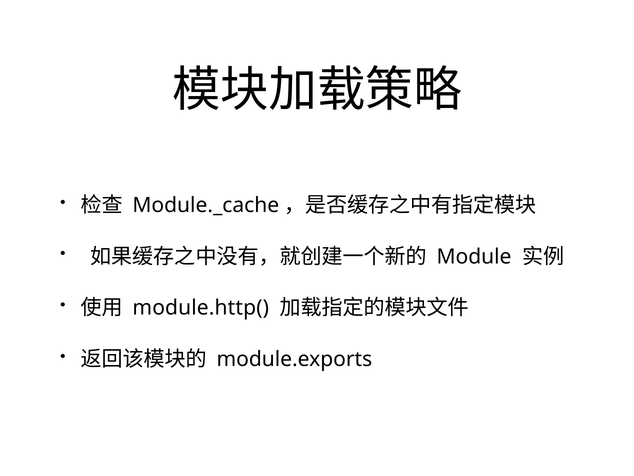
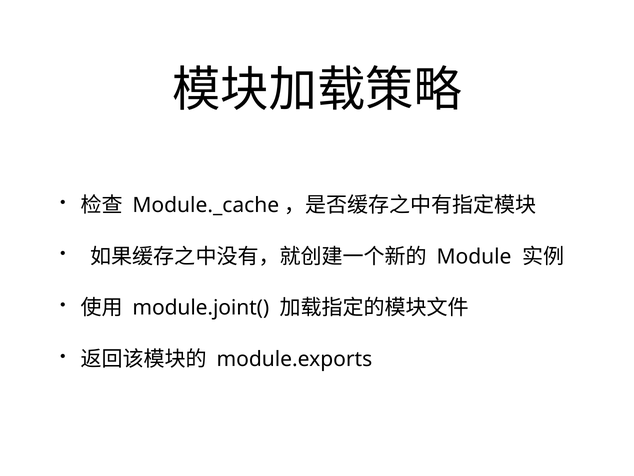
module.http(: module.http( -> module.joint(
